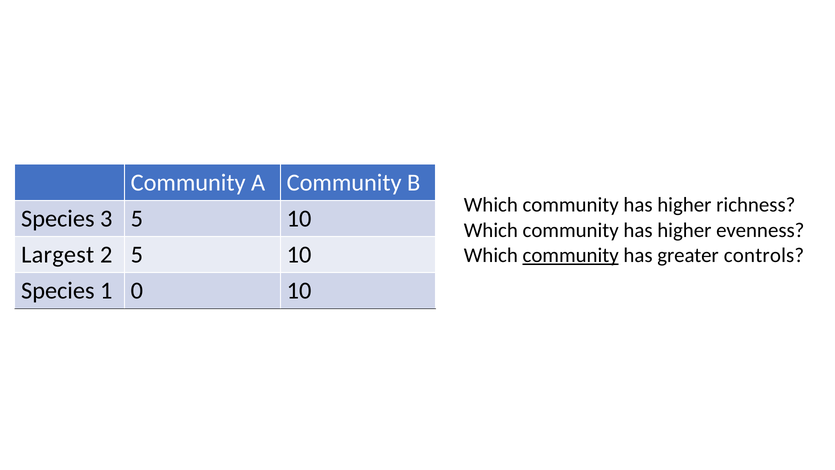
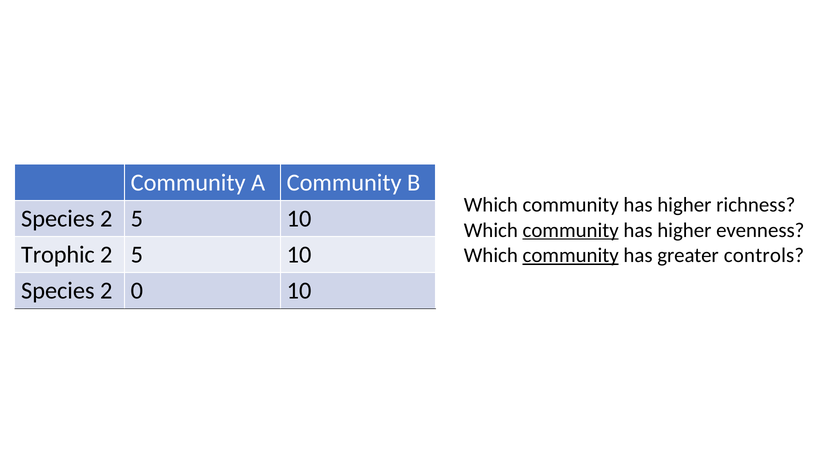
3 at (106, 219): 3 -> 2
community at (571, 230) underline: none -> present
Largest: Largest -> Trophic
1 at (106, 291): 1 -> 2
